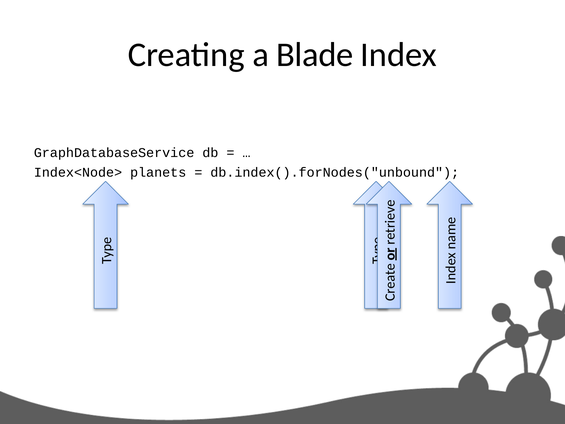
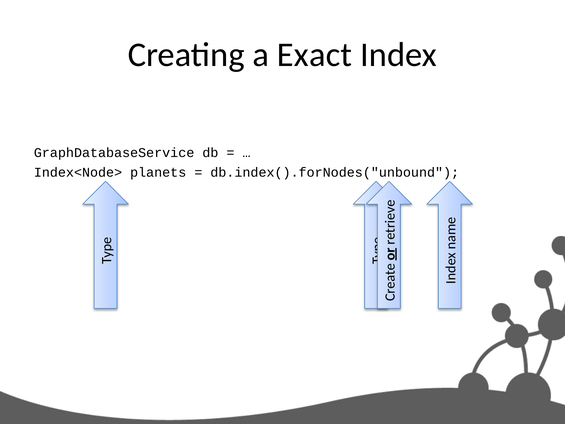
Blade: Blade -> Exact
